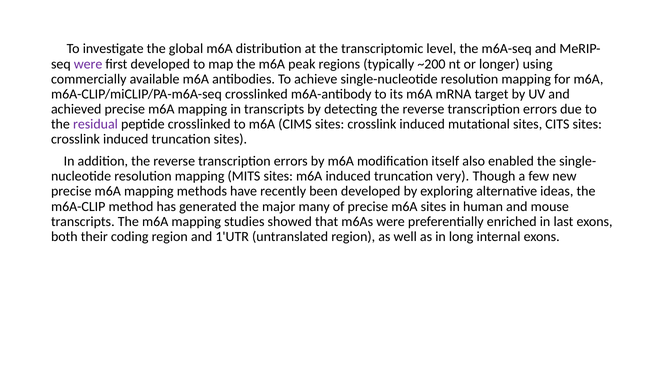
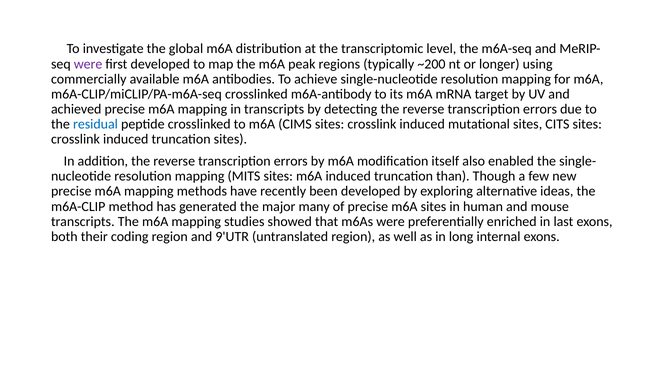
residual colour: purple -> blue
very: very -> than
1'UTR: 1'UTR -> 9'UTR
